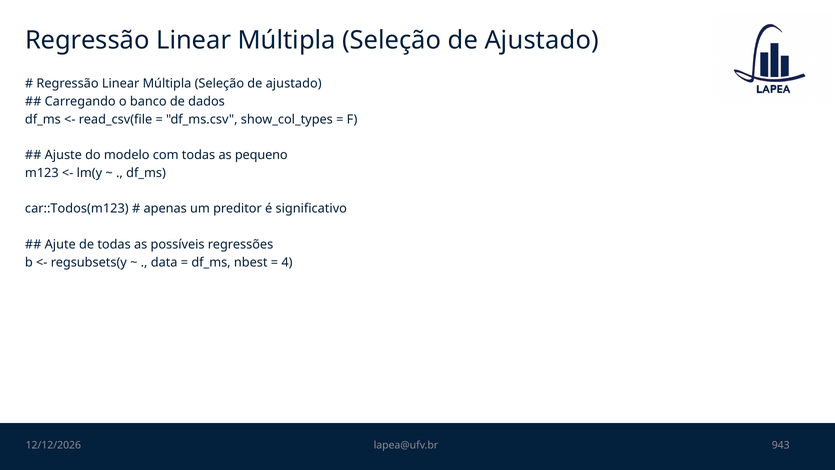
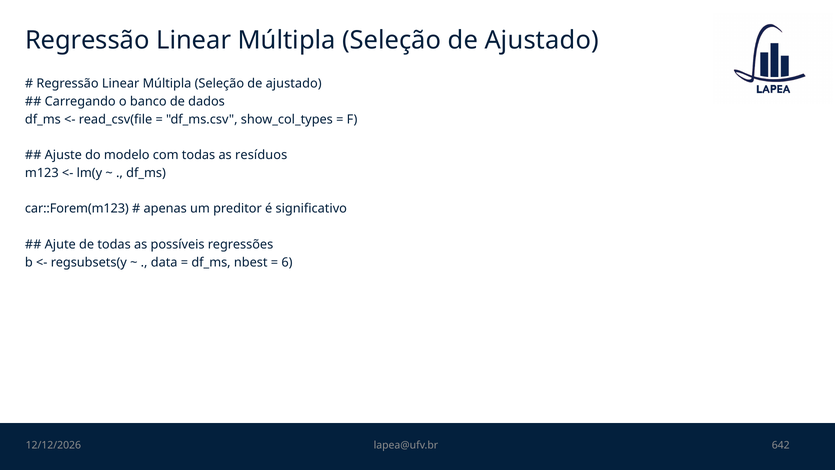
pequeno: pequeno -> resíduos
car::Todos(m123: car::Todos(m123 -> car::Forem(m123
4: 4 -> 6
943: 943 -> 642
